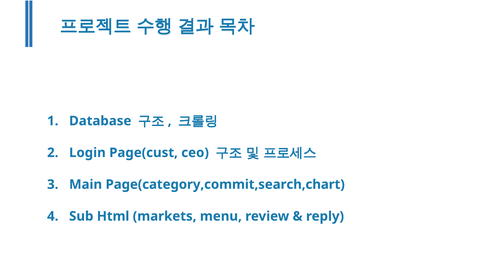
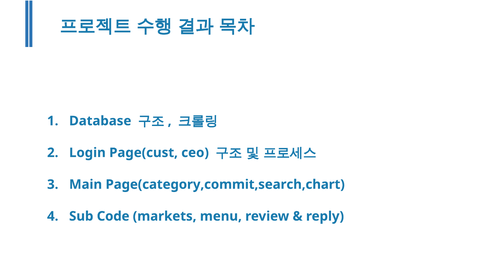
Html: Html -> Code
